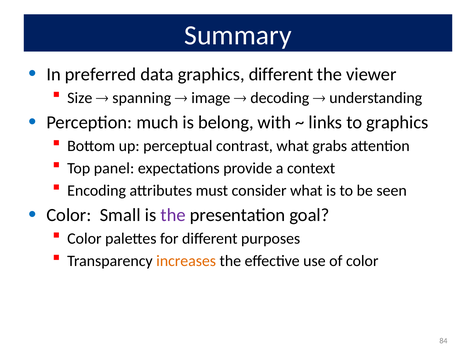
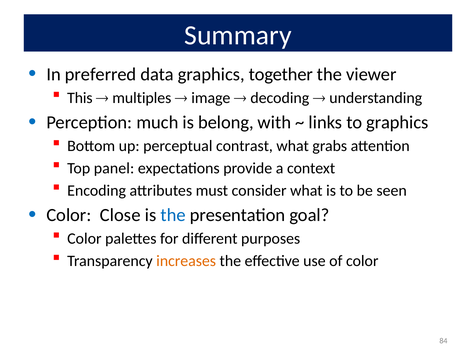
graphics different: different -> together
Size: Size -> This
spanning: spanning -> multiples
Small: Small -> Close
the at (173, 215) colour: purple -> blue
